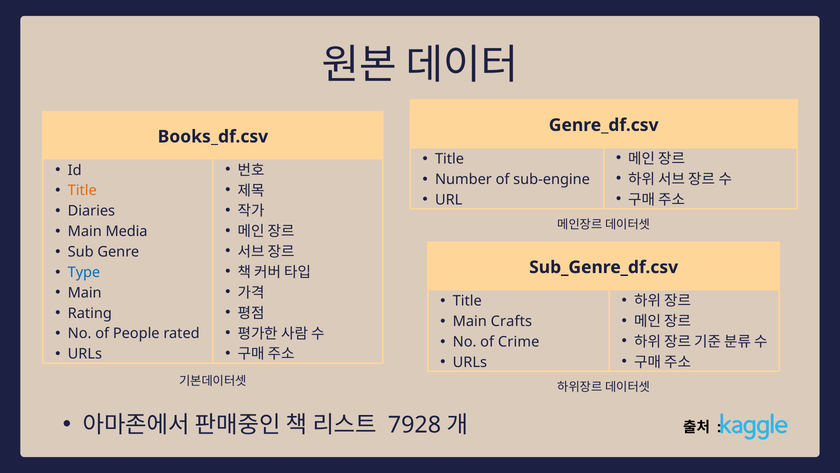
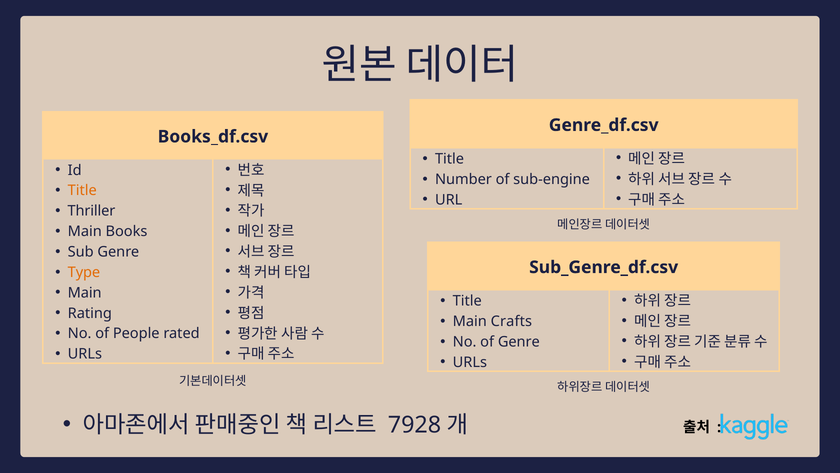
Diaries: Diaries -> Thriller
Media: Media -> Books
Type colour: blue -> orange
of Crime: Crime -> Genre
